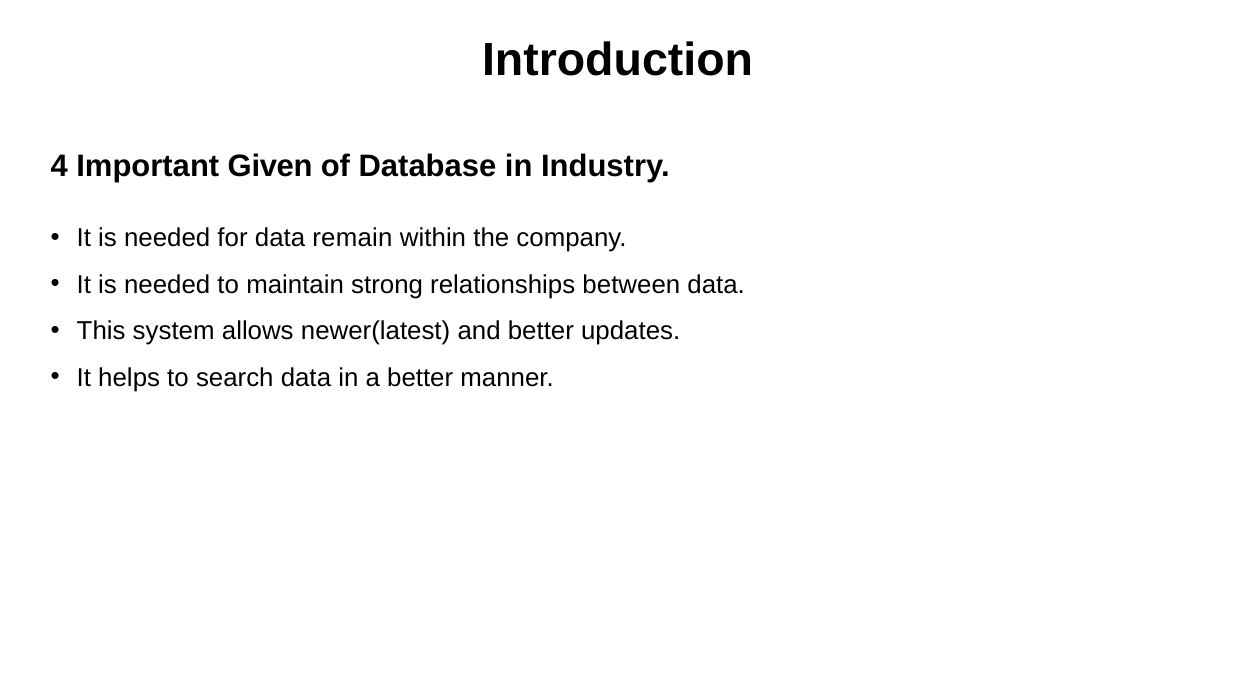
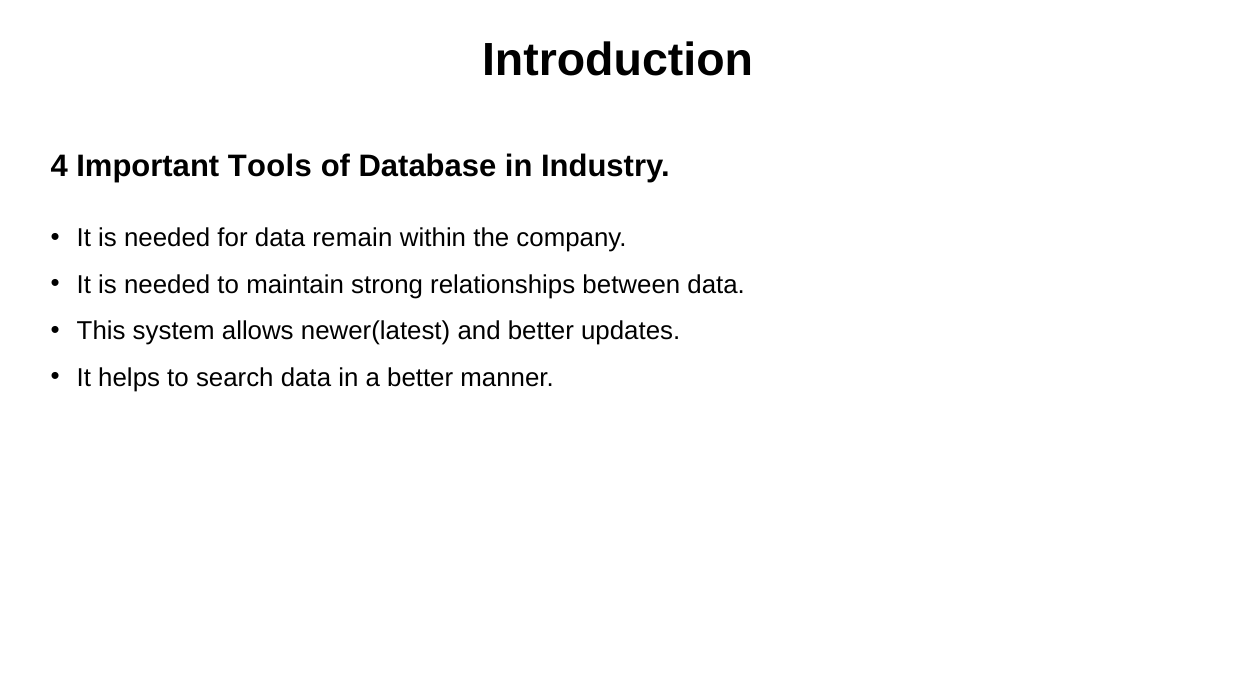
Given: Given -> Tools
